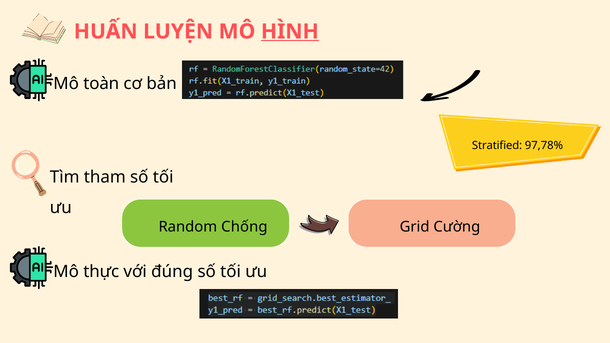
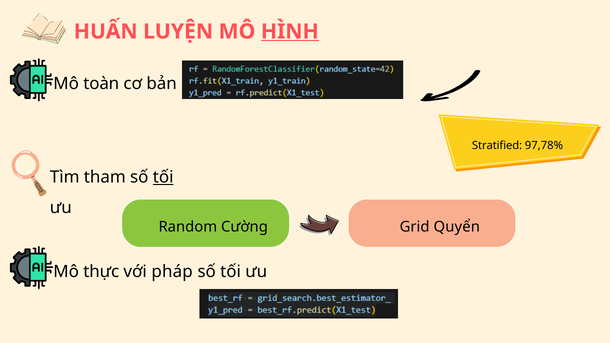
tối at (163, 177) underline: none -> present
Chống: Chống -> Cường
Cường: Cường -> Quyển
đúng: đúng -> pháp
